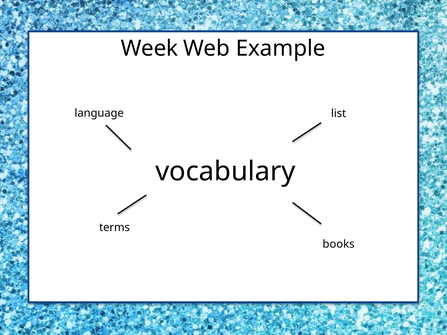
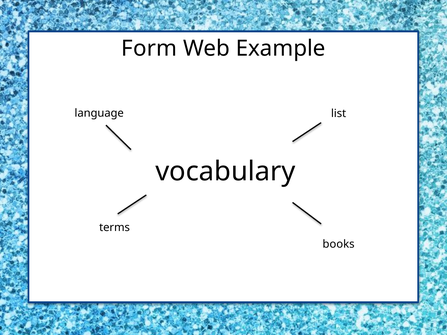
Week: Week -> Form
